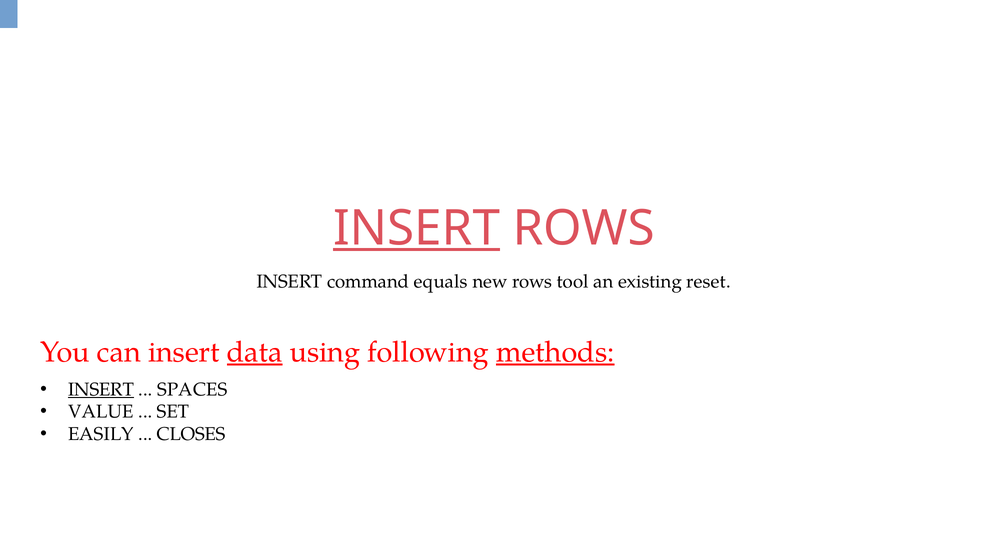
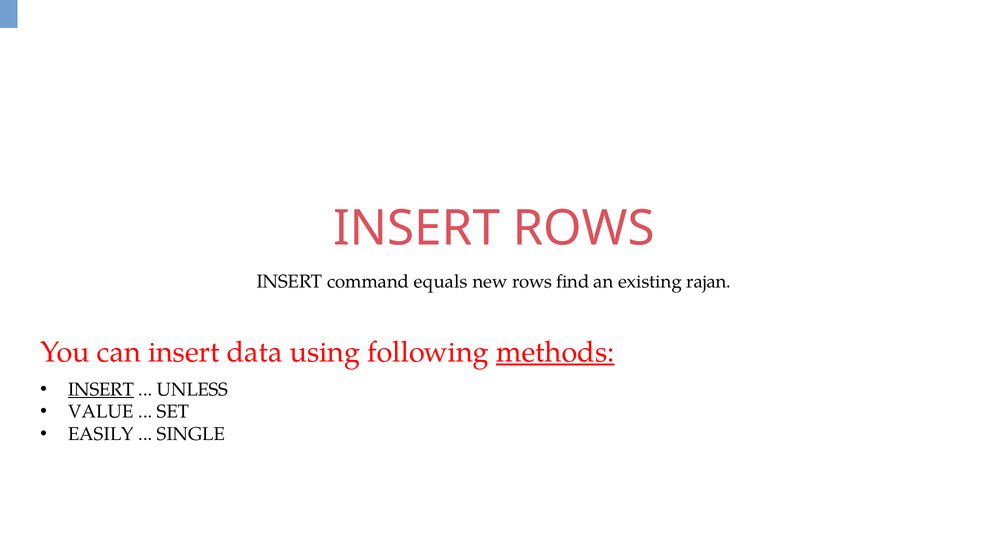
INSERT at (417, 228) underline: present -> none
tool: tool -> find
reset: reset -> rajan
data underline: present -> none
SPACES: SPACES -> UNLESS
CLOSES: CLOSES -> SINGLE
